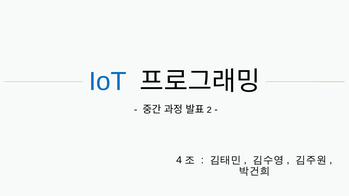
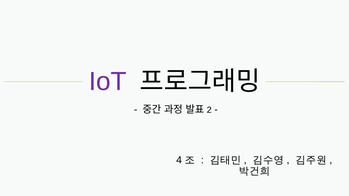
IoT colour: blue -> purple
